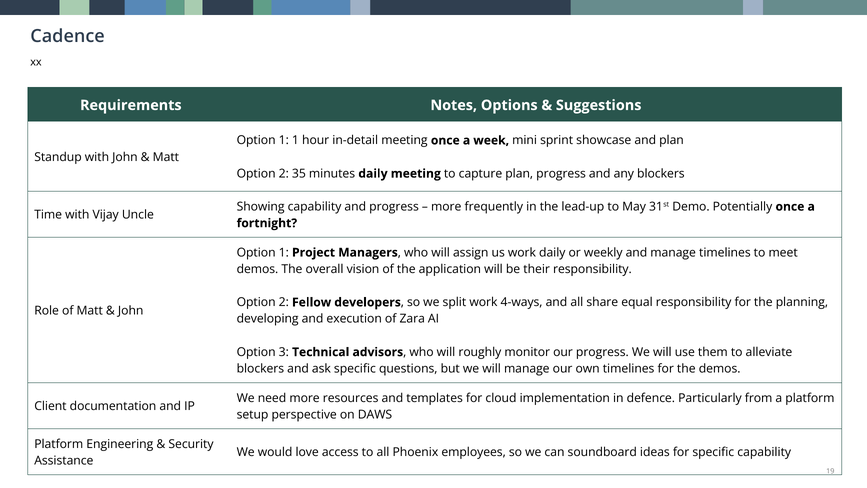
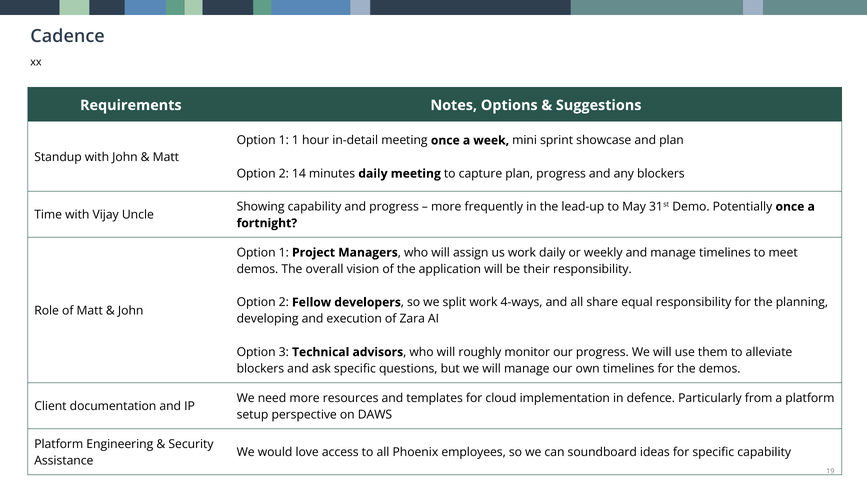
35: 35 -> 14
